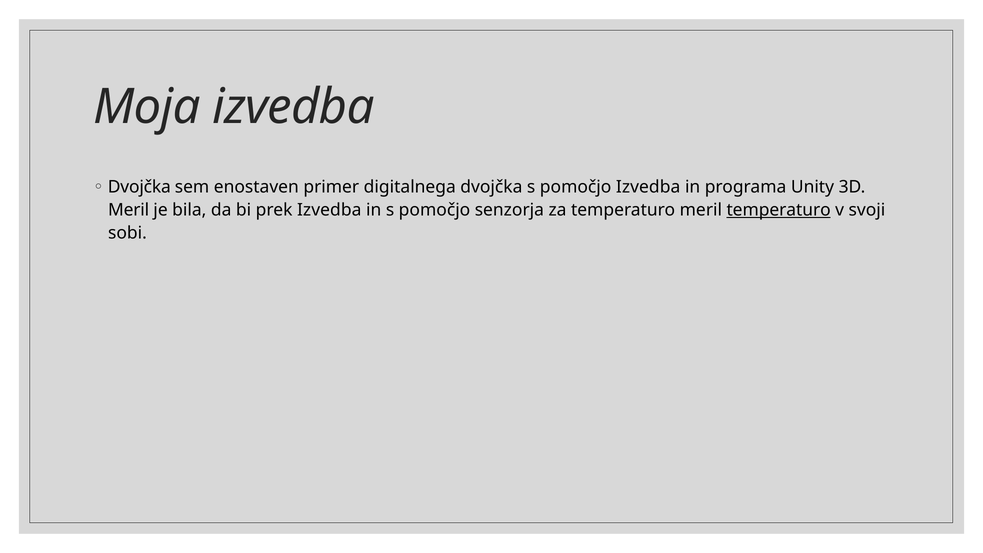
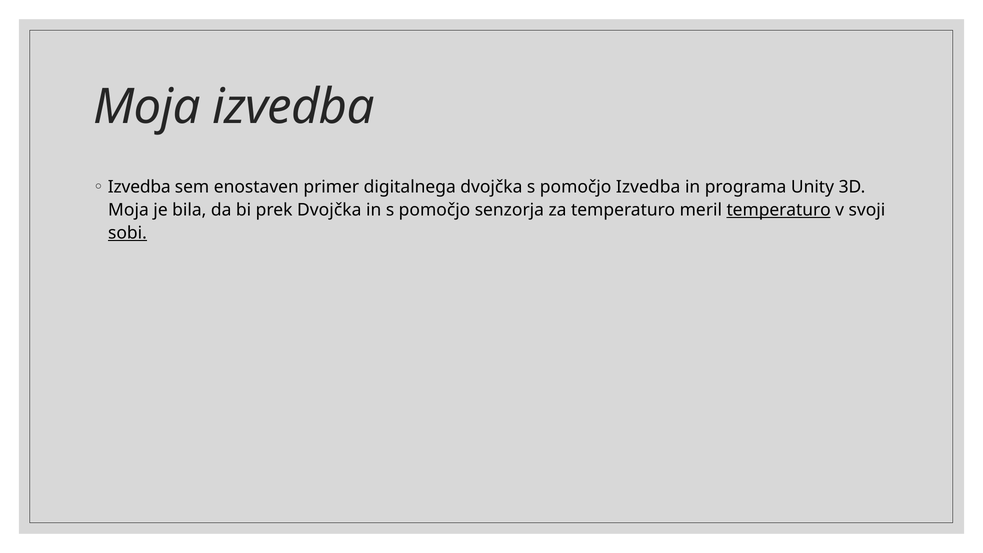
Dvojčka at (139, 187): Dvojčka -> Izvedba
Meril at (129, 210): Meril -> Moja
prek Izvedba: Izvedba -> Dvojčka
sobi underline: none -> present
